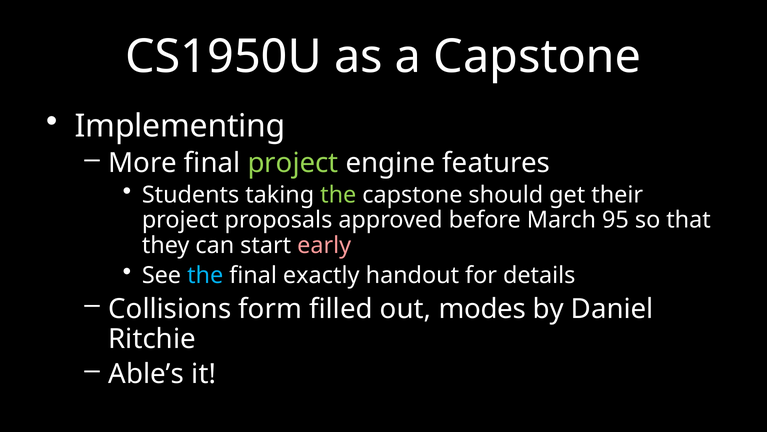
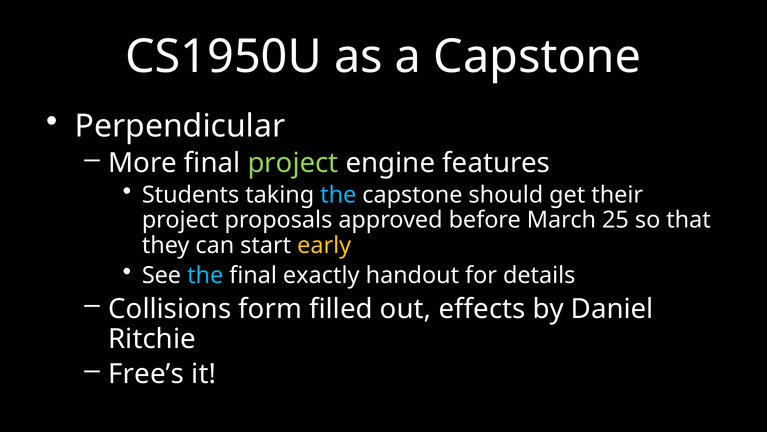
Implementing: Implementing -> Perpendicular
the at (338, 195) colour: light green -> light blue
95: 95 -> 25
early colour: pink -> yellow
modes: modes -> effects
Able’s: Able’s -> Free’s
